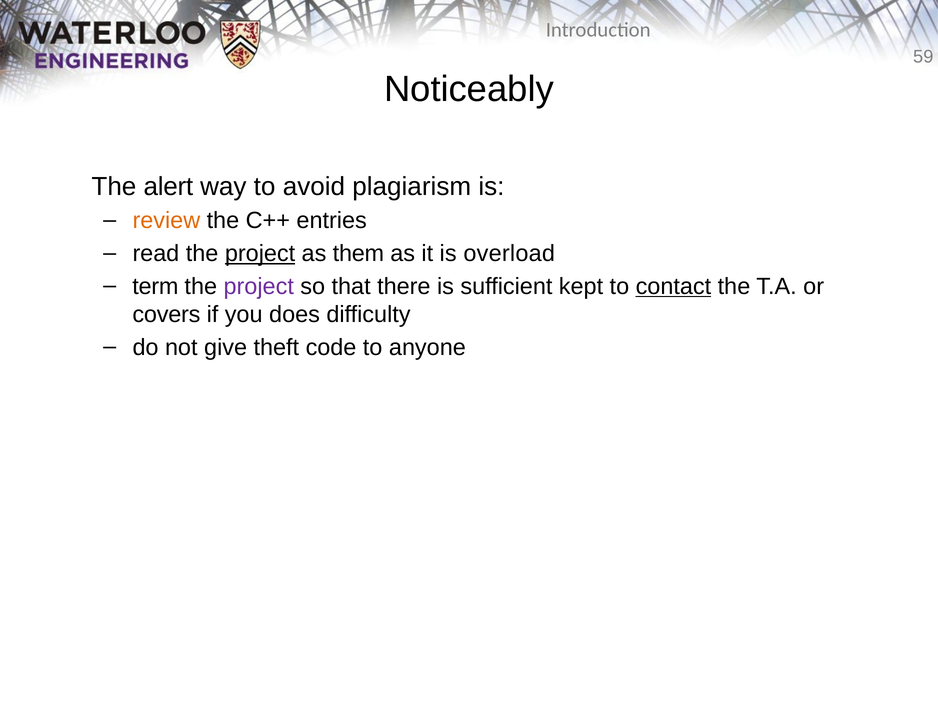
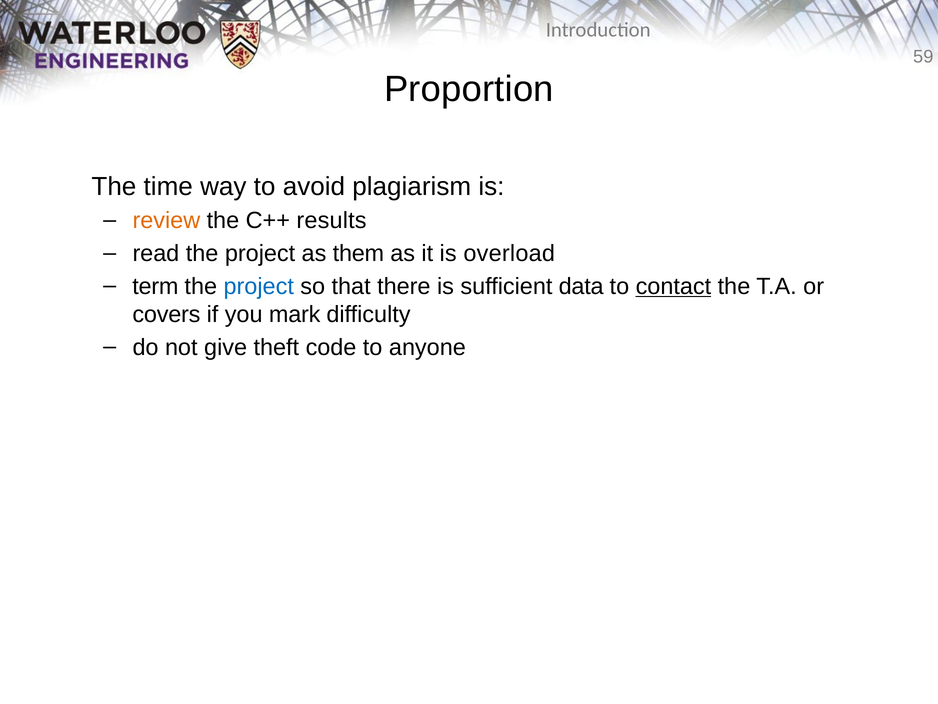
Noticeably: Noticeably -> Proportion
alert: alert -> time
entries: entries -> results
project at (260, 253) underline: present -> none
project at (259, 286) colour: purple -> blue
kept: kept -> data
does: does -> mark
